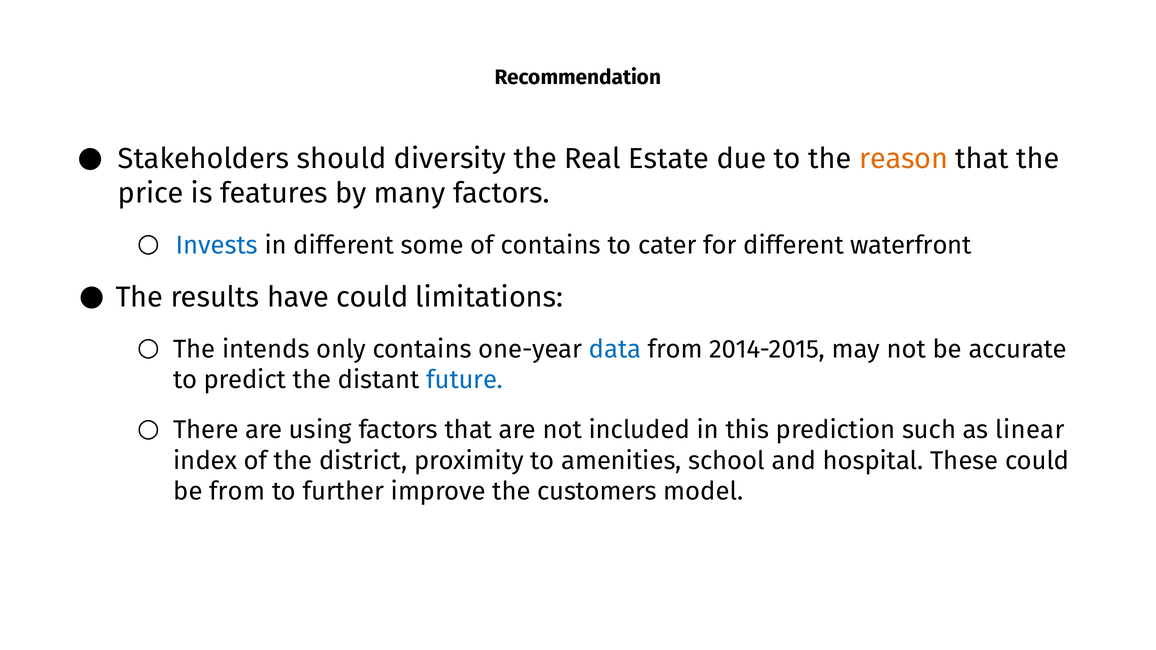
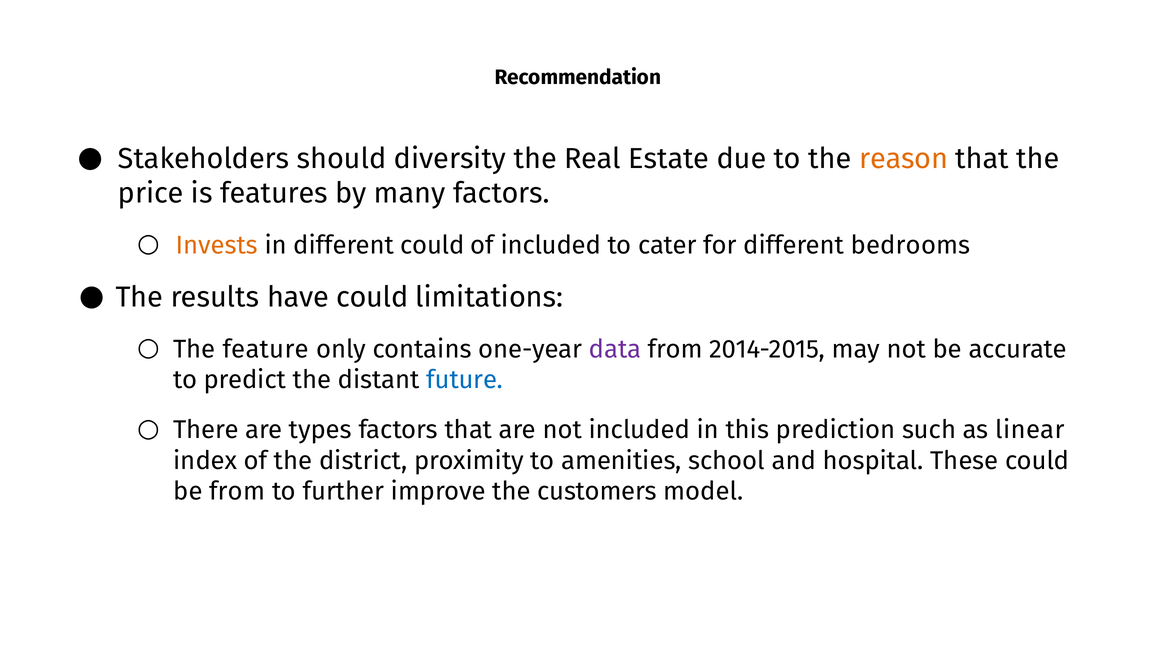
Invests colour: blue -> orange
different some: some -> could
of contains: contains -> included
waterfront: waterfront -> bedrooms
intends: intends -> feature
data colour: blue -> purple
using: using -> types
